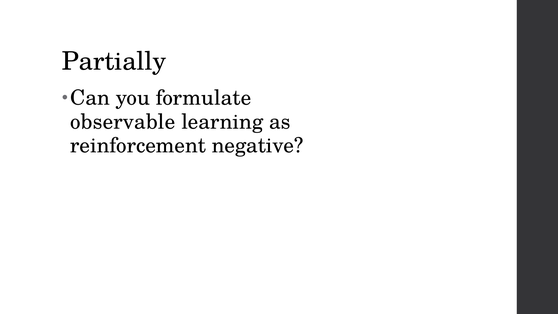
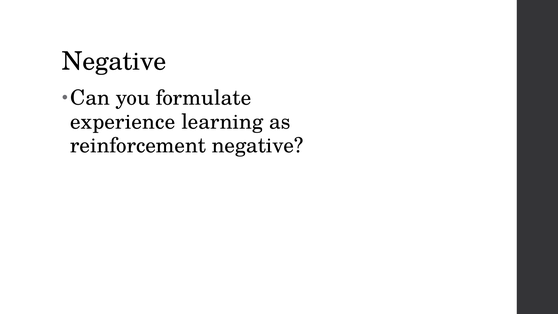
Partially at (114, 61): Partially -> Negative
observable: observable -> experience
